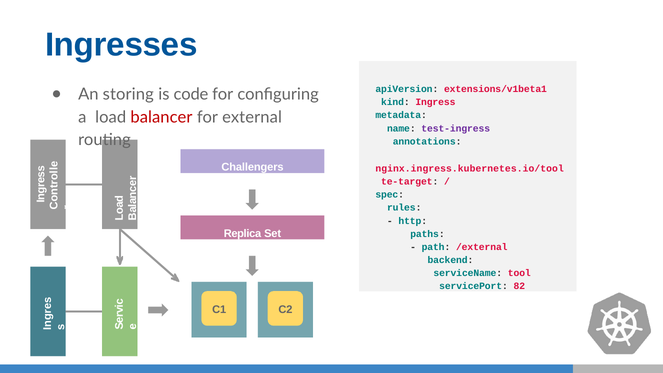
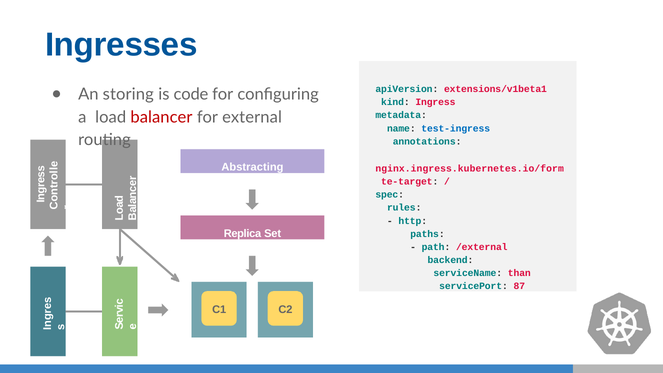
test-ingress colour: purple -> blue
Challengers: Challengers -> Abstracting
nginx.ingress.kubernetes.io/tool: nginx.ingress.kubernetes.io/tool -> nginx.ingress.kubernetes.io/form
tool: tool -> than
82: 82 -> 87
